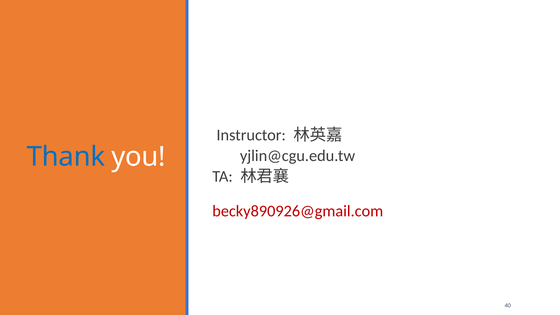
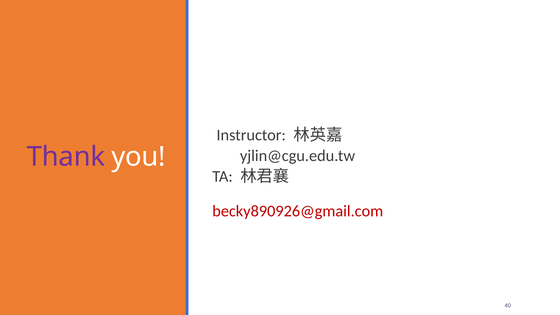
Thank colour: blue -> purple
